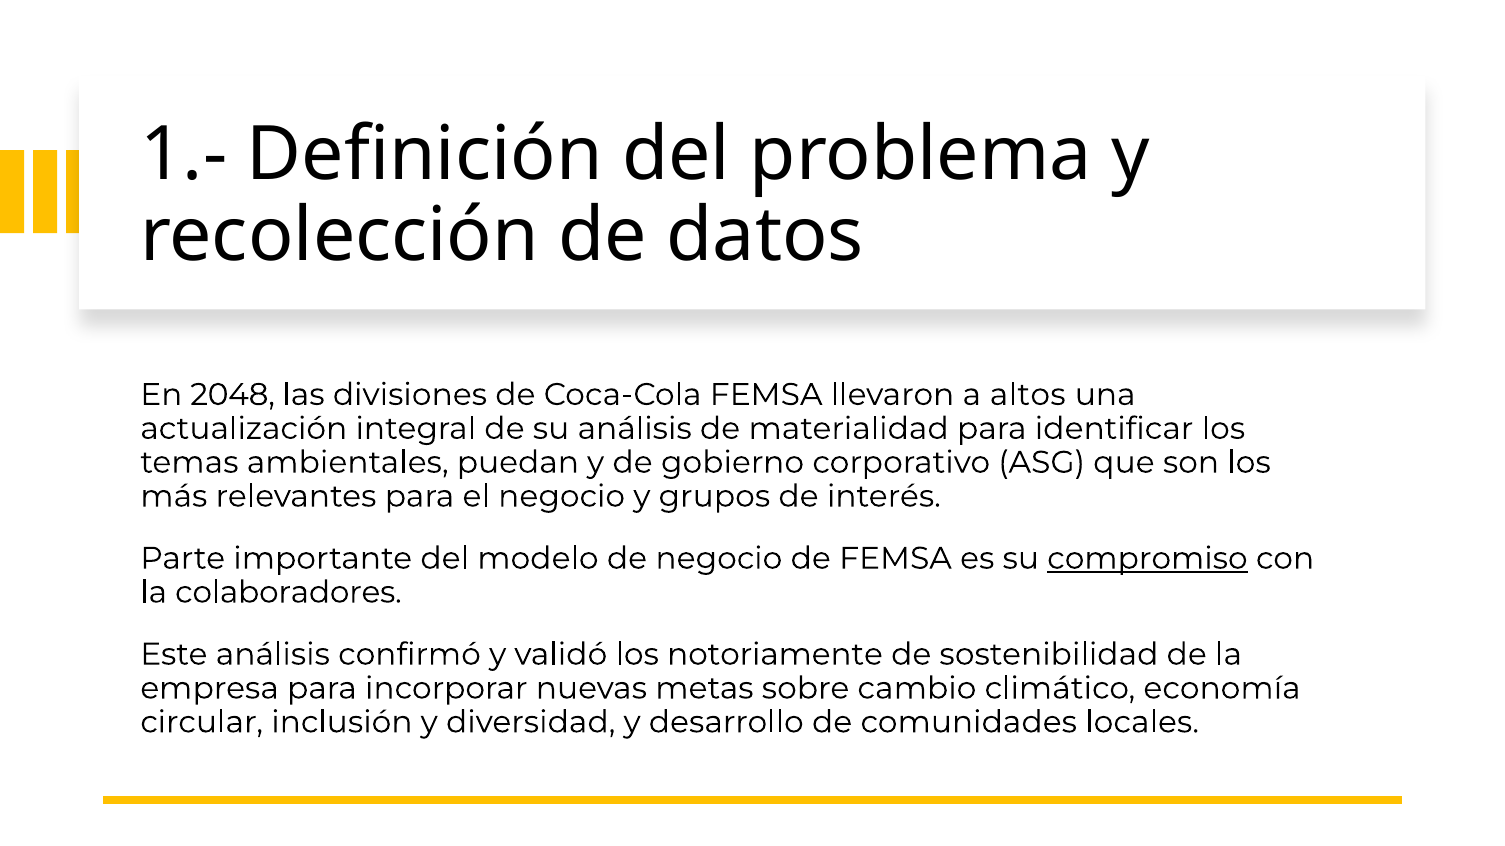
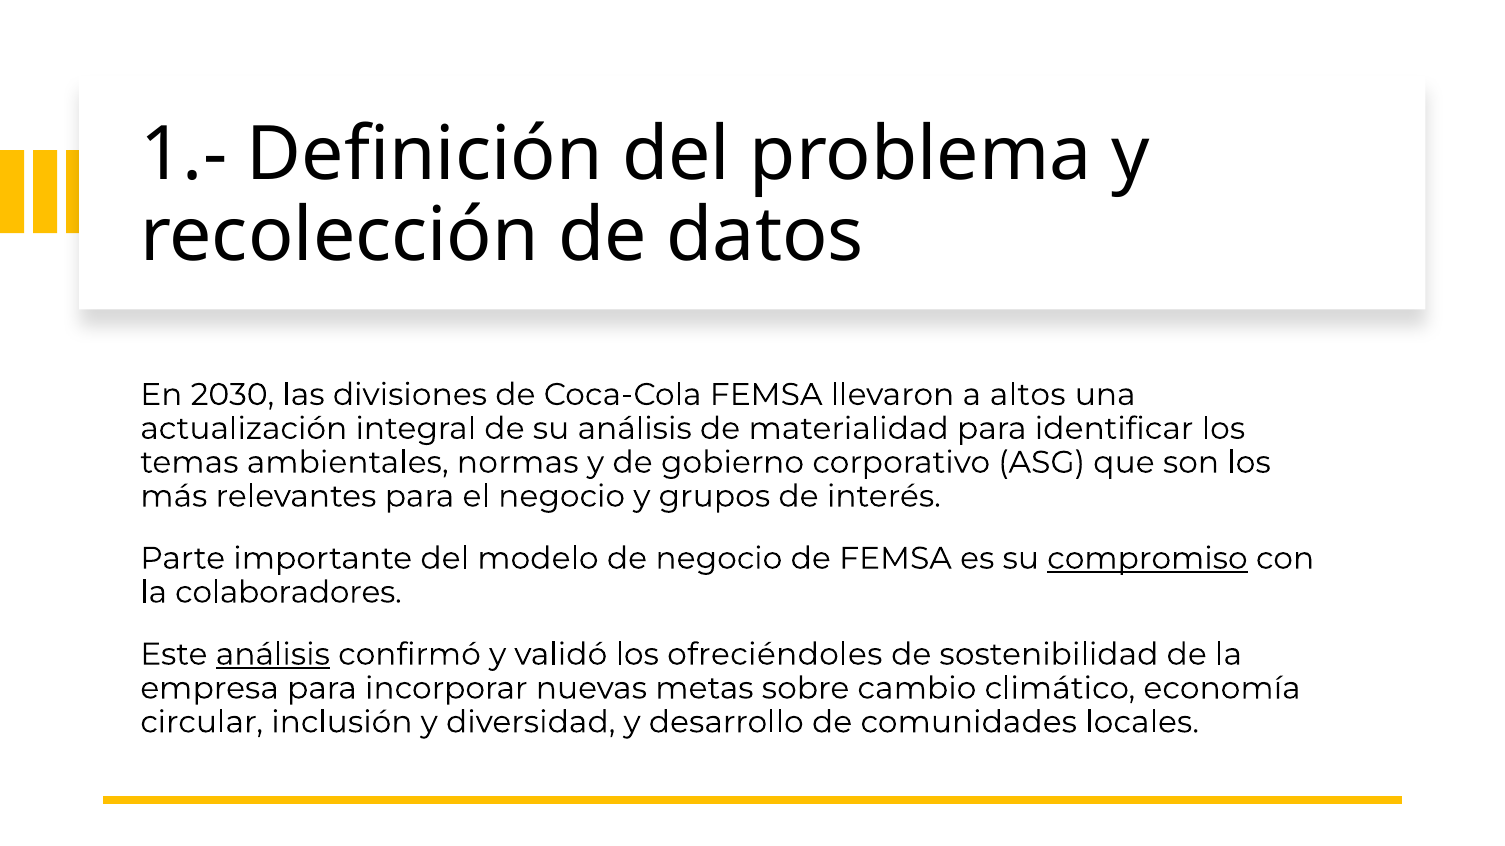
2048: 2048 -> 2030
puedan: puedan -> normas
análisis at (273, 655) underline: none -> present
notoriamente: notoriamente -> ofreciéndoles
